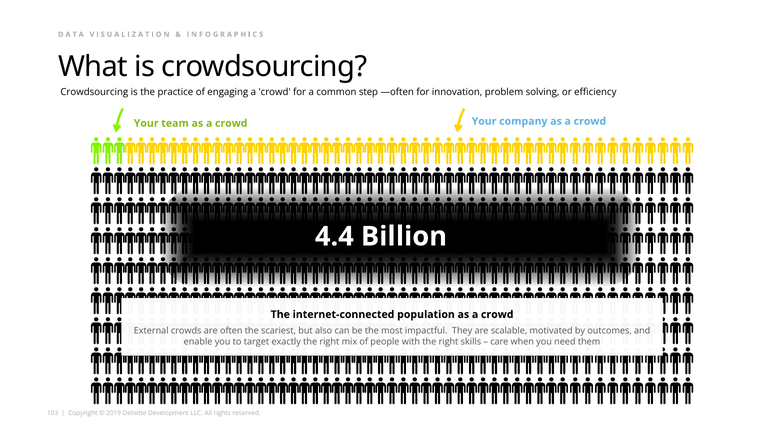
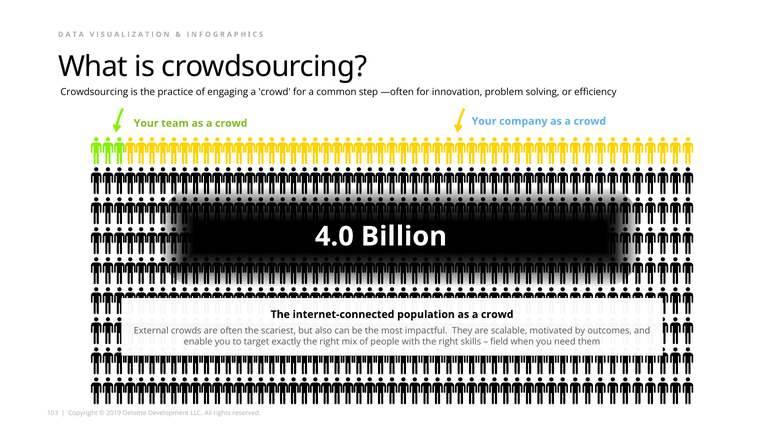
4.4: 4.4 -> 4.0
care: care -> field
